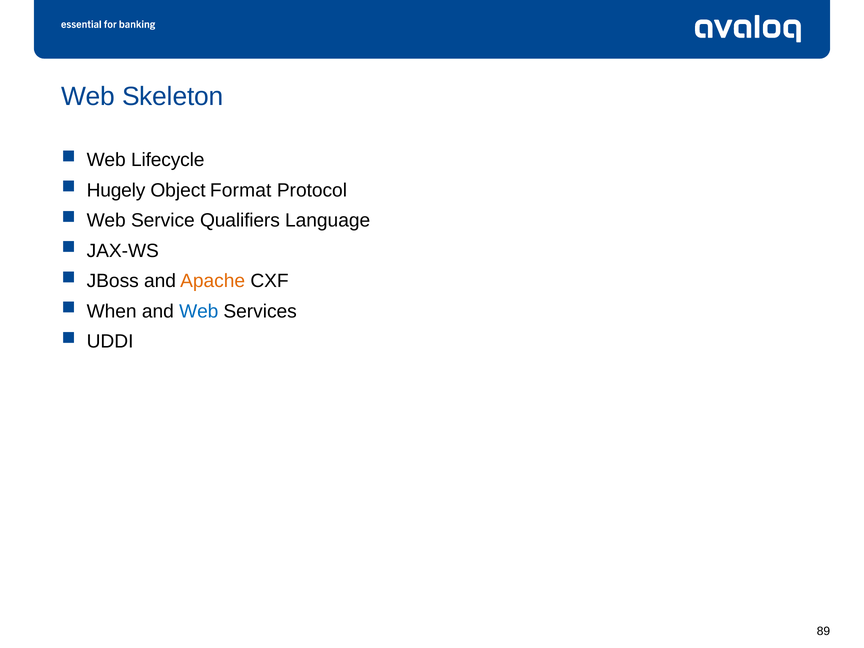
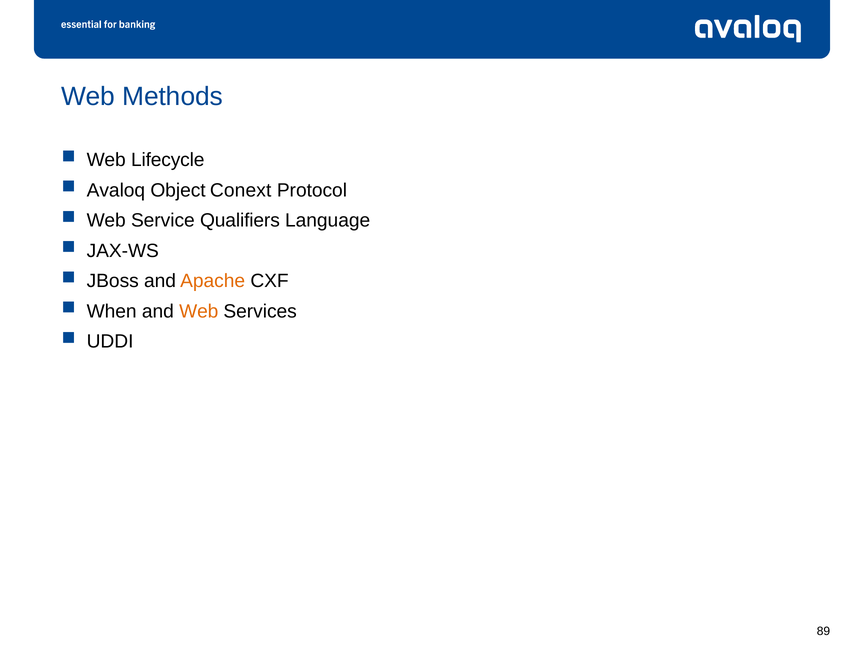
Skeleton: Skeleton -> Methods
Hugely: Hugely -> Avaloq
Format: Format -> Conext
Web at (199, 311) colour: blue -> orange
